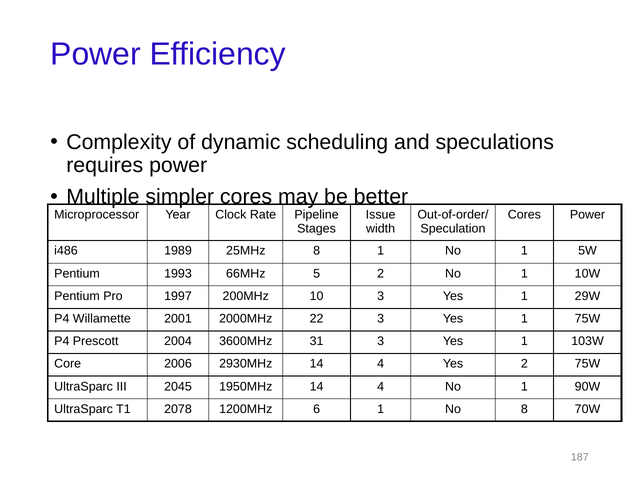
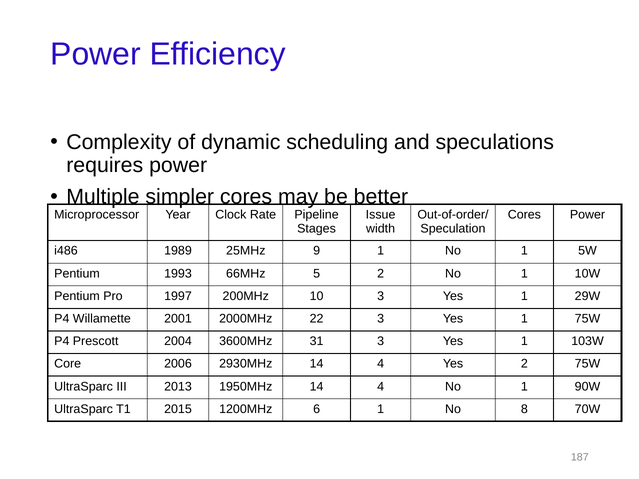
25MHz 8: 8 -> 9
2045: 2045 -> 2013
2078: 2078 -> 2015
